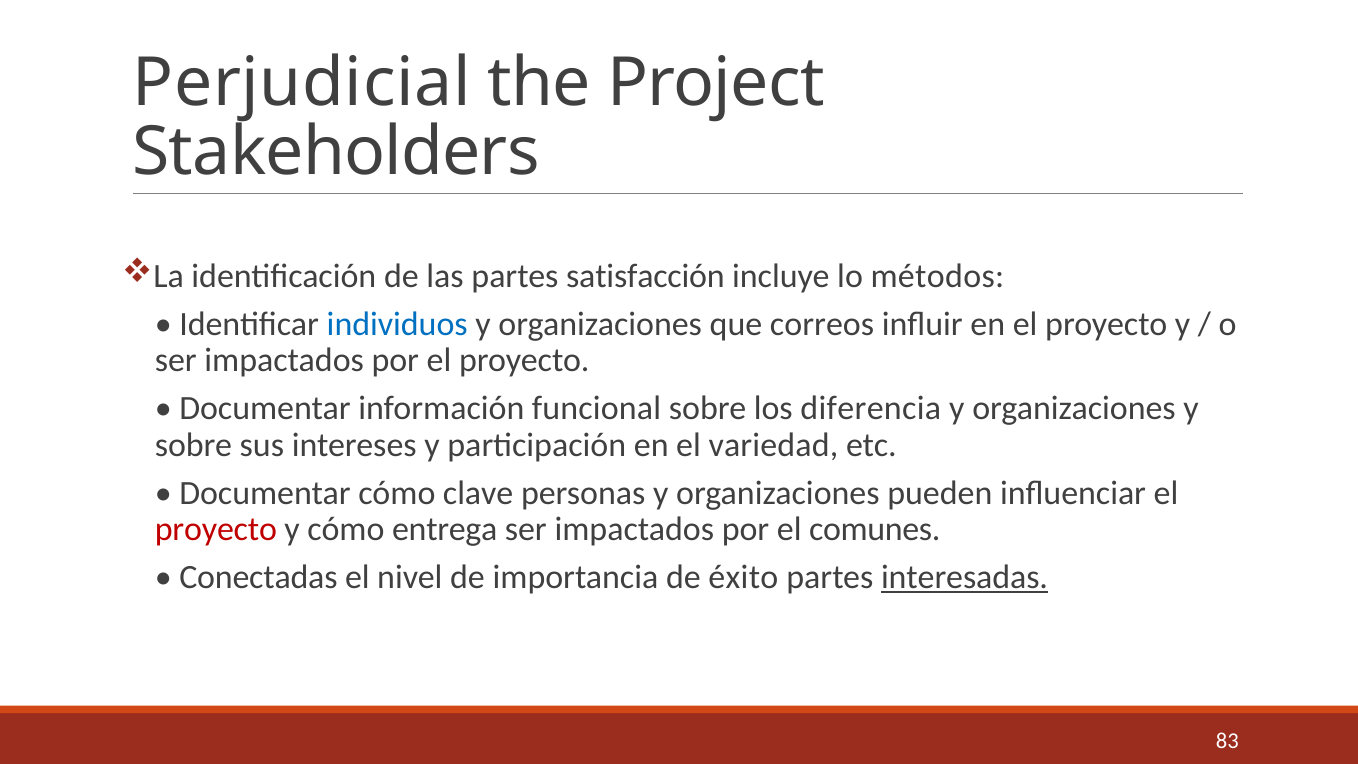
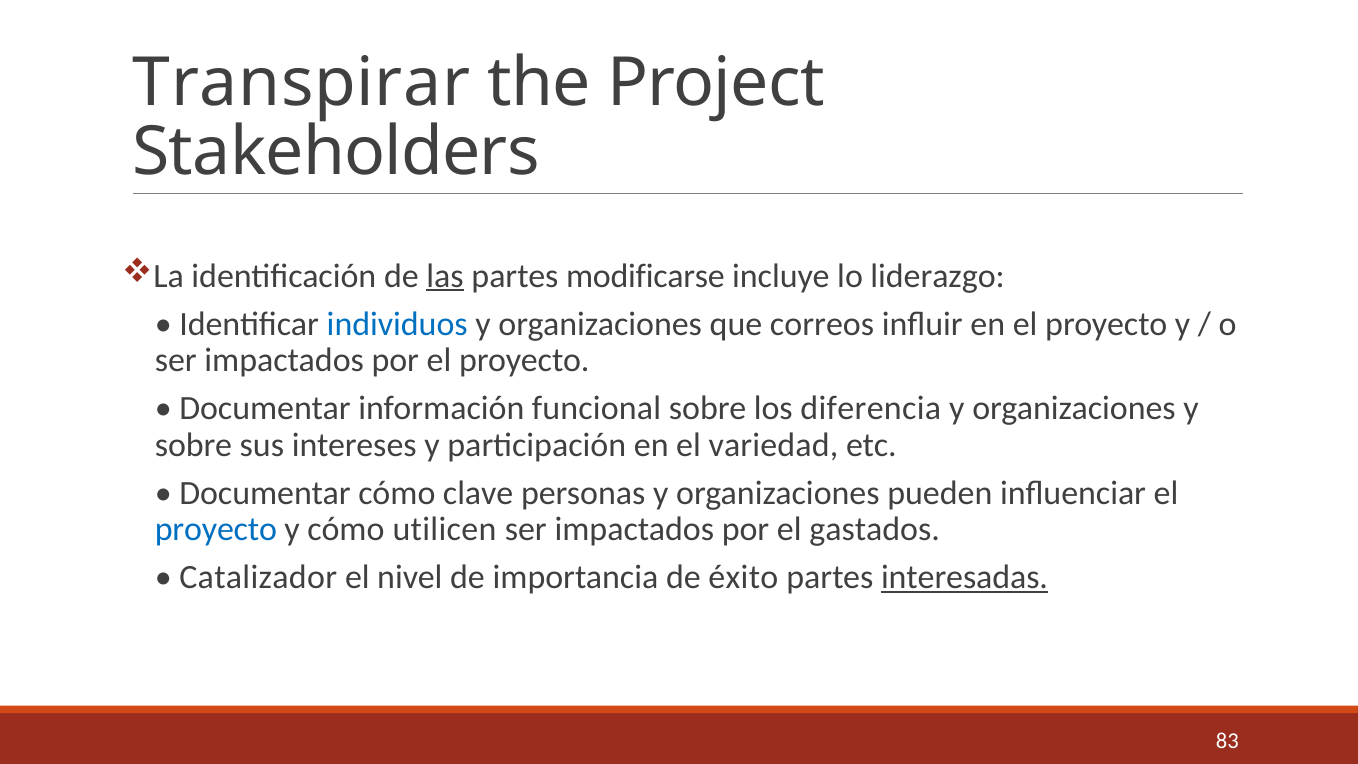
Perjudicial: Perjudicial -> Transpirar
las underline: none -> present
satisfacción: satisfacción -> modificarse
métodos: métodos -> liderazgo
proyecto at (216, 530) colour: red -> blue
entrega: entrega -> utilicen
comunes: comunes -> gastados
Conectadas: Conectadas -> Catalizador
